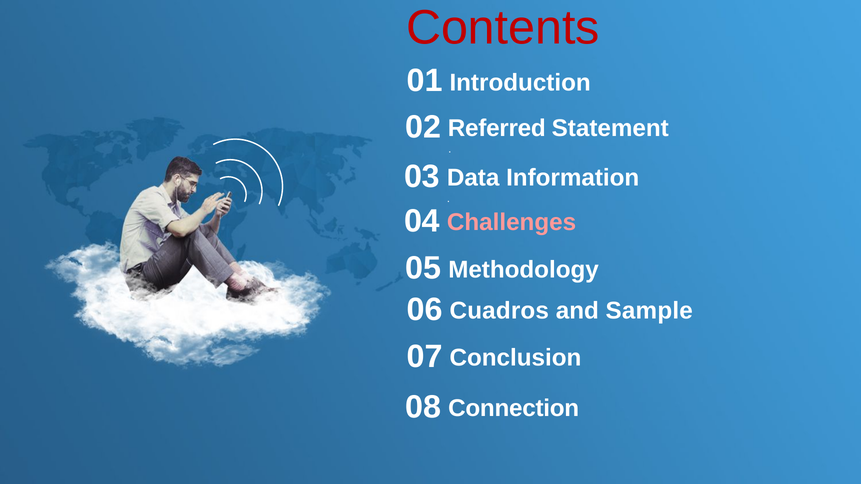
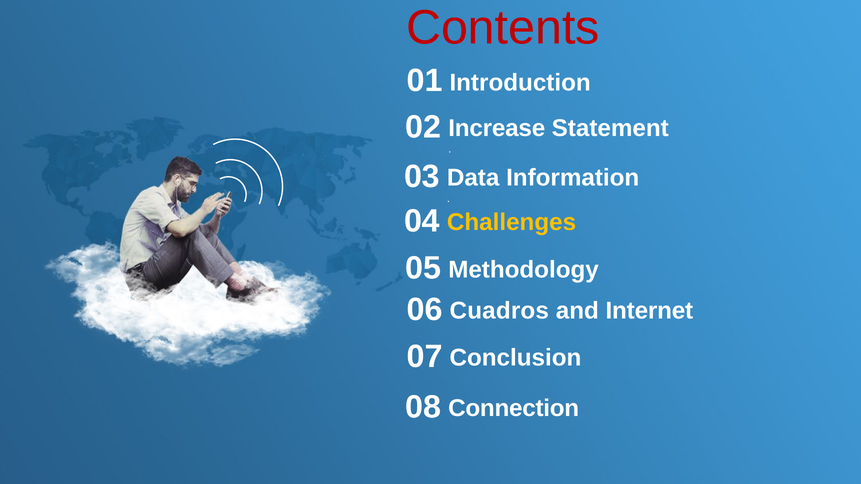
Referred: Referred -> Increase
Challenges colour: pink -> yellow
Sample: Sample -> Internet
